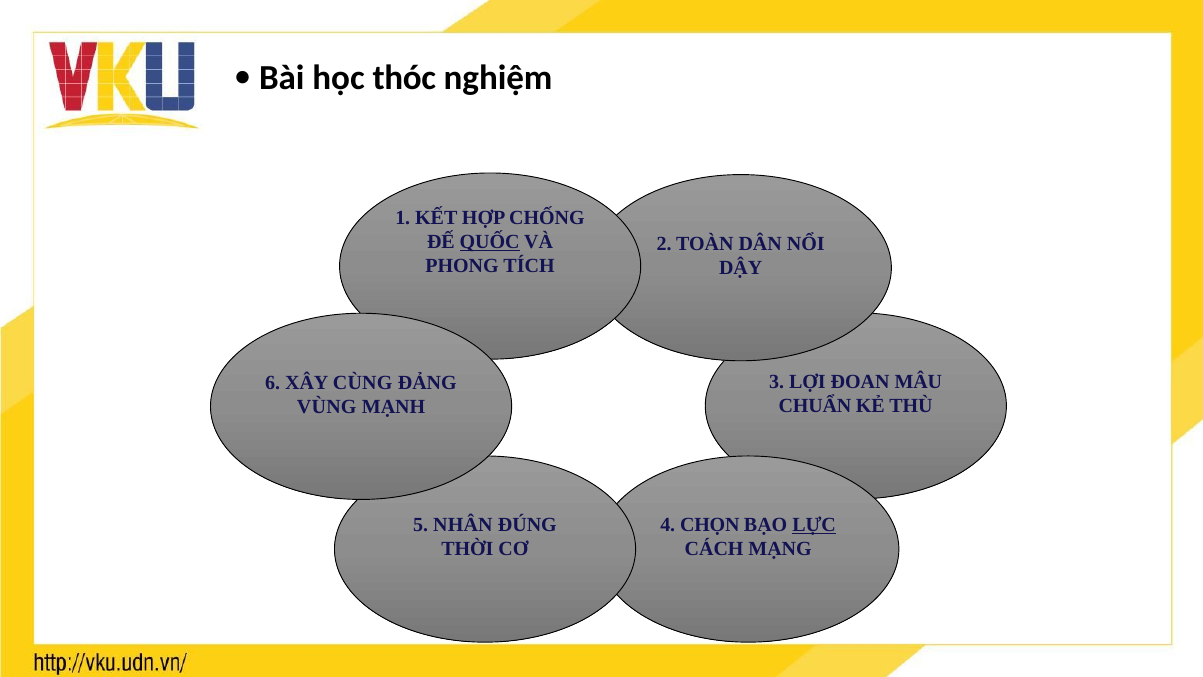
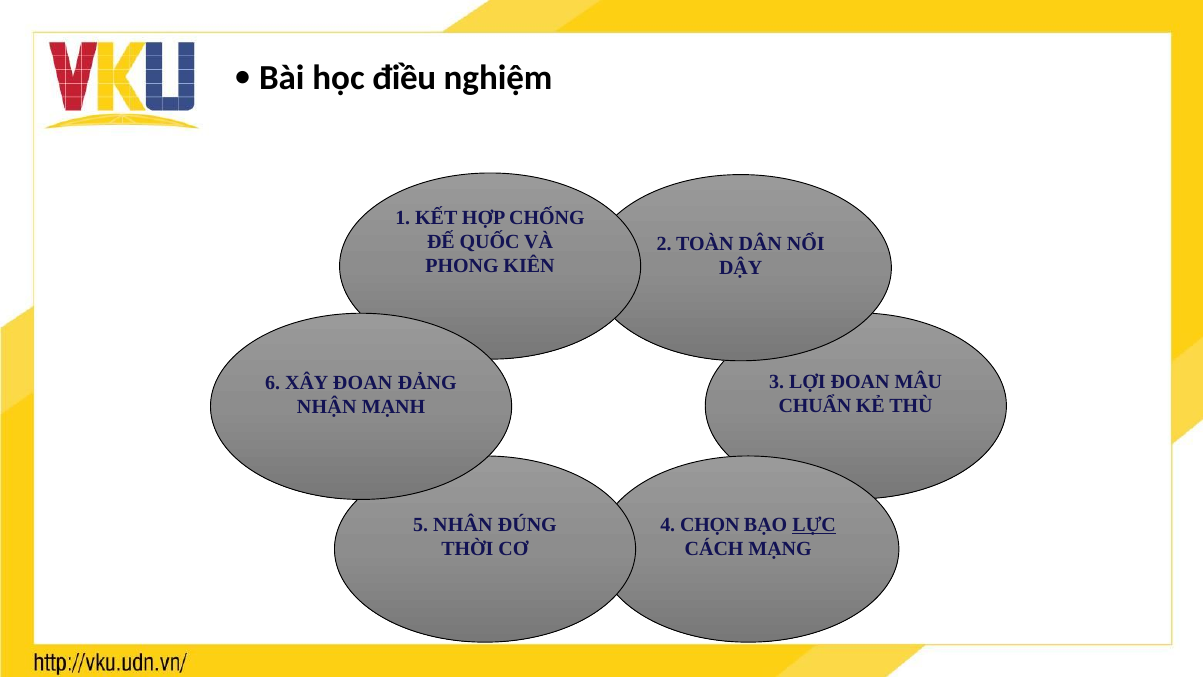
thóc: thóc -> điều
QUỐC underline: present -> none
TÍCH: TÍCH -> KIÊN
XÂY CÙNG: CÙNG -> ĐOAN
VÙNG: VÙNG -> NHẬN
